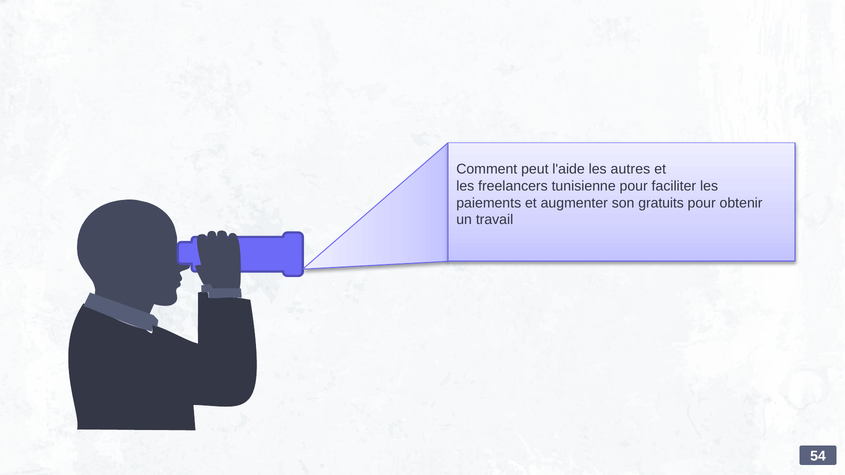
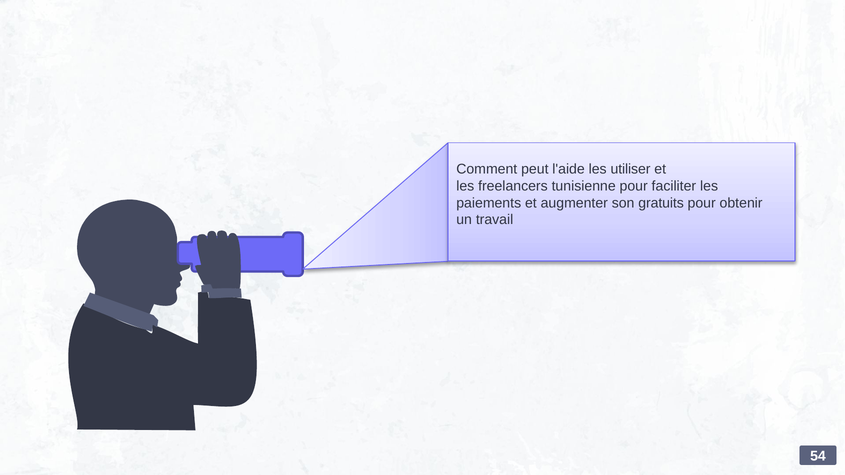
autres: autres -> utiliser
